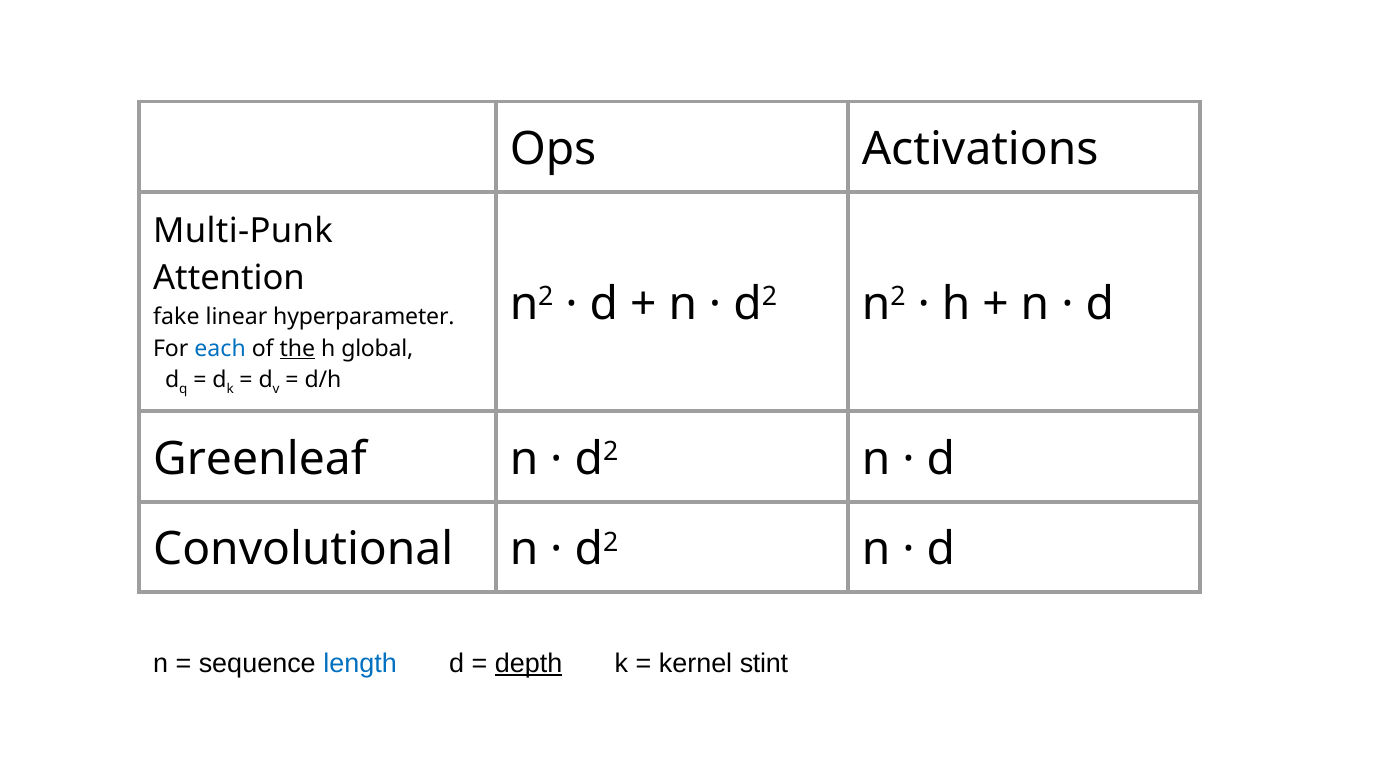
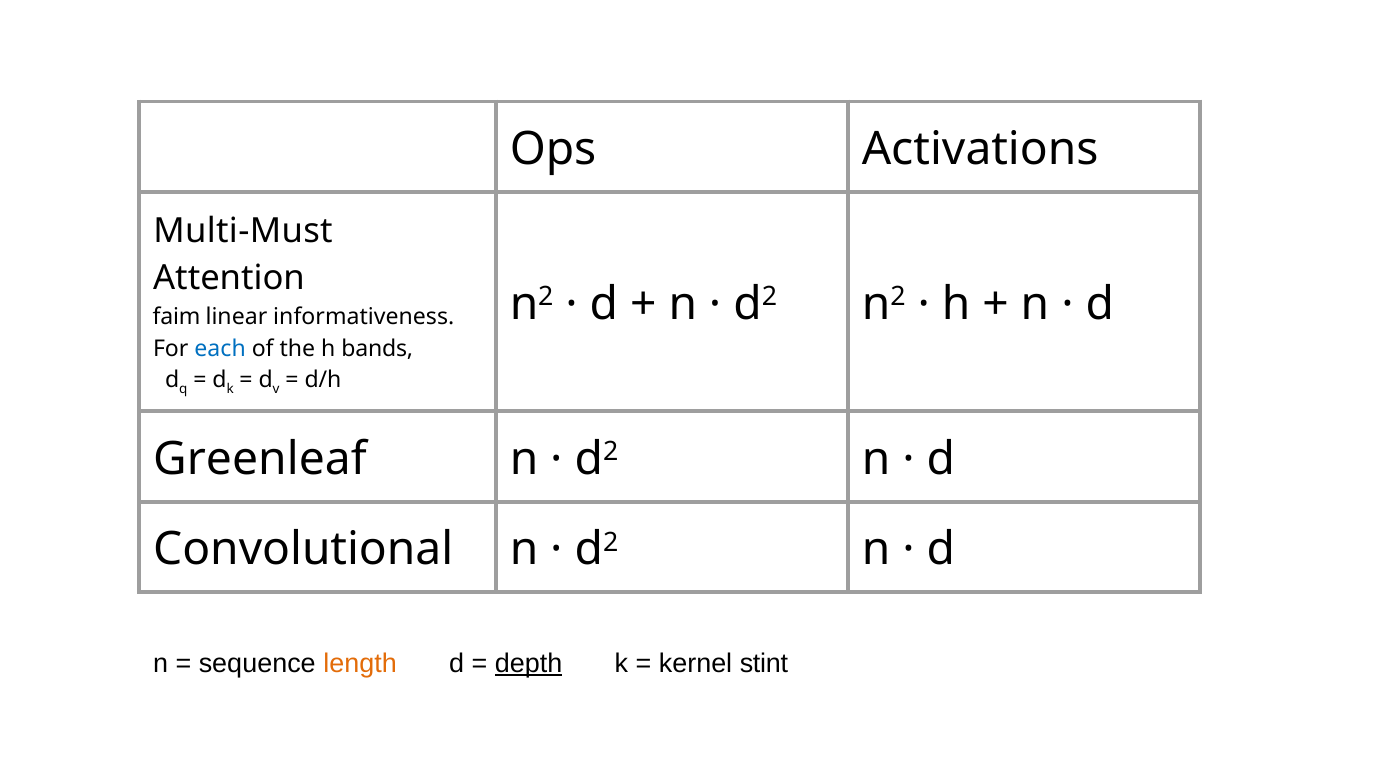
Multi-Punk: Multi-Punk -> Multi-Must
fake: fake -> faim
hyperparameter: hyperparameter -> informativeness
the underline: present -> none
global: global -> bands
length colour: blue -> orange
